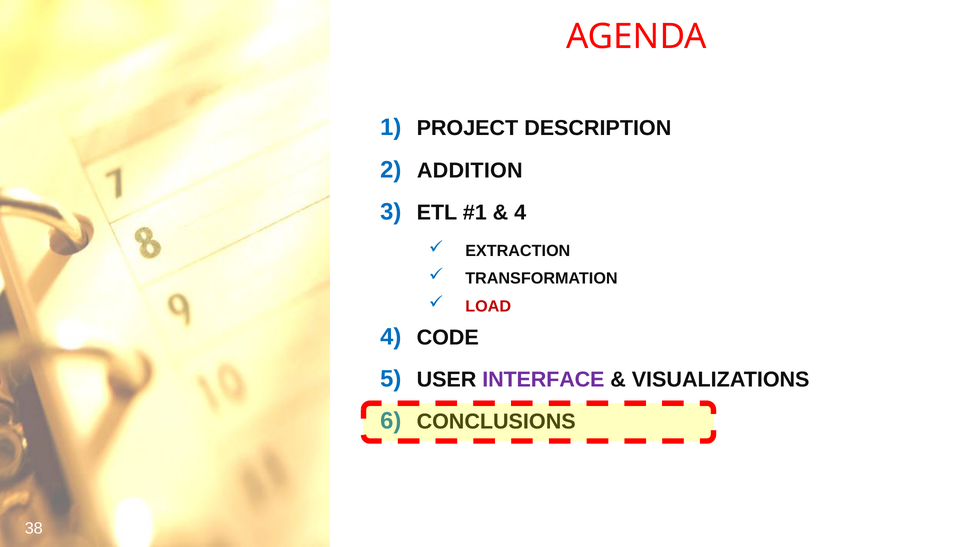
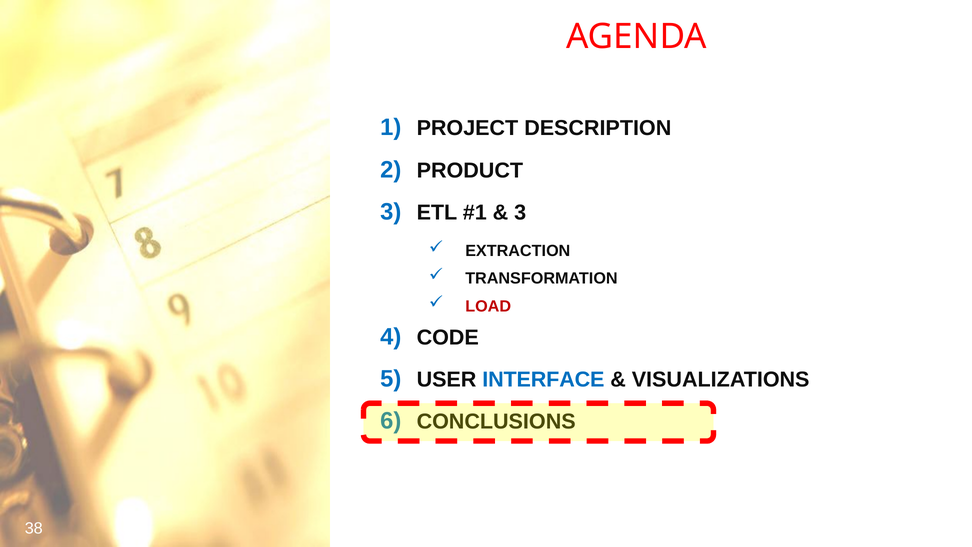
ADDITION: ADDITION -> PRODUCT
4 at (520, 212): 4 -> 3
INTERFACE colour: purple -> blue
